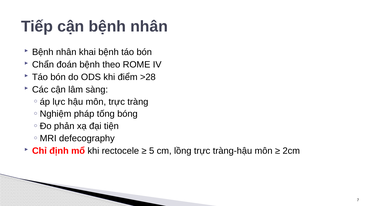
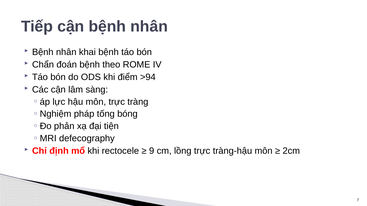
>28: >28 -> >94
5: 5 -> 9
